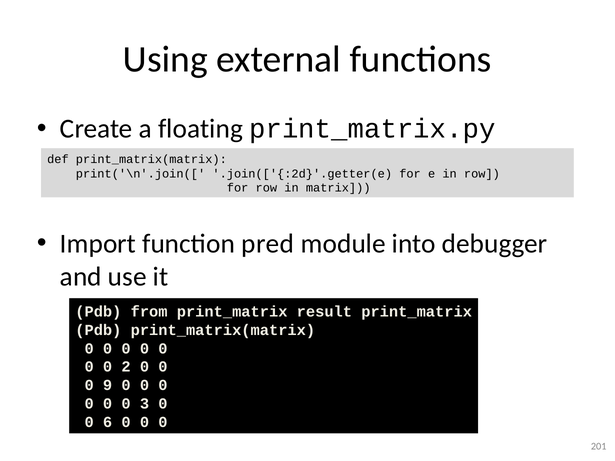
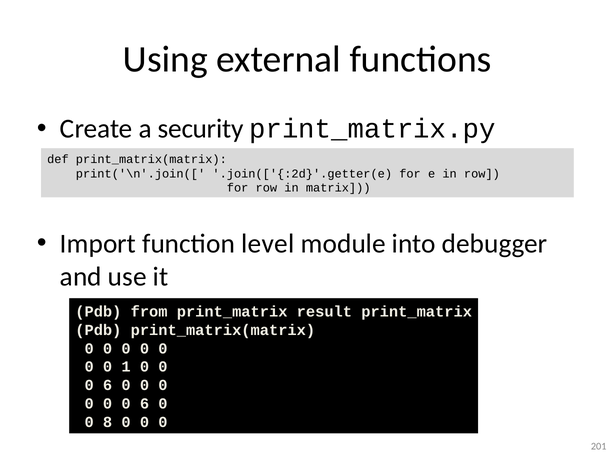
floating: floating -> security
pred: pred -> level
2: 2 -> 1
9 at (108, 386): 9 -> 6
3 at (144, 404): 3 -> 6
6: 6 -> 8
